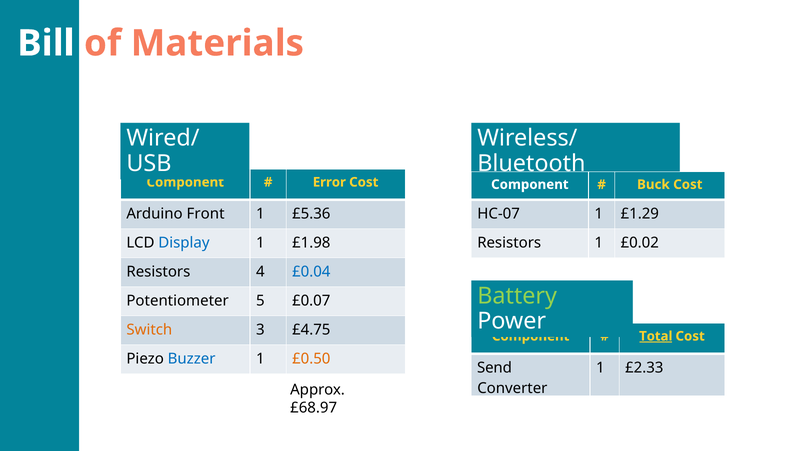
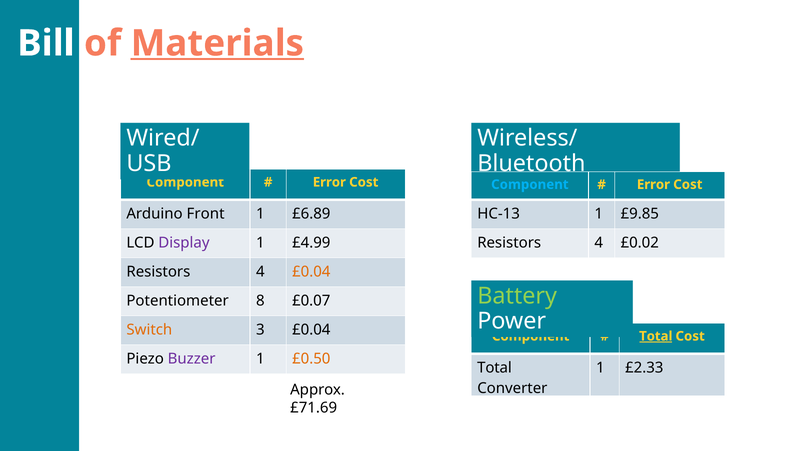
Materials underline: none -> present
Component at (530, 184) colour: white -> light blue
Buck at (653, 184): Buck -> Error
HC-07: HC-07 -> HC-13
£1.29: £1.29 -> £9.85
£5.36: £5.36 -> £6.89
Display colour: blue -> purple
£1.98: £1.98 -> £4.99
1 at (599, 243): 1 -> 4
£0.04 at (311, 272) colour: blue -> orange
5: 5 -> 8
3 £4.75: £4.75 -> £0.04
Buzzer colour: blue -> purple
Send at (494, 367): Send -> Total
£68.97: £68.97 -> £71.69
